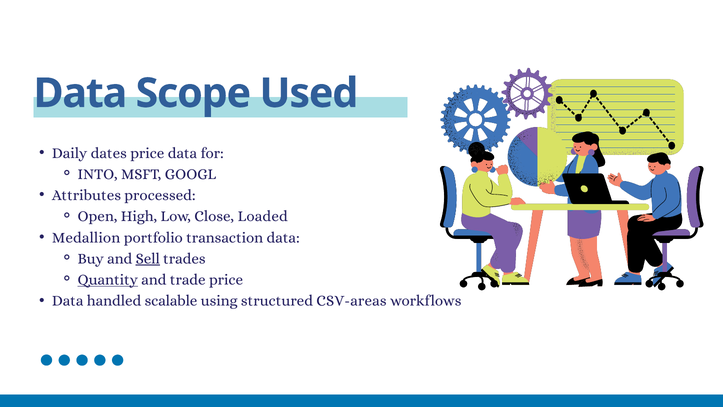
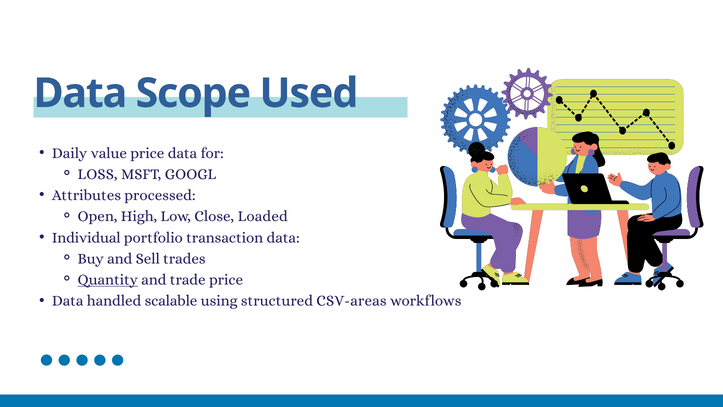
dates: dates -> value
INTO: INTO -> LOSS
Medallion: Medallion -> Individual
Sell underline: present -> none
